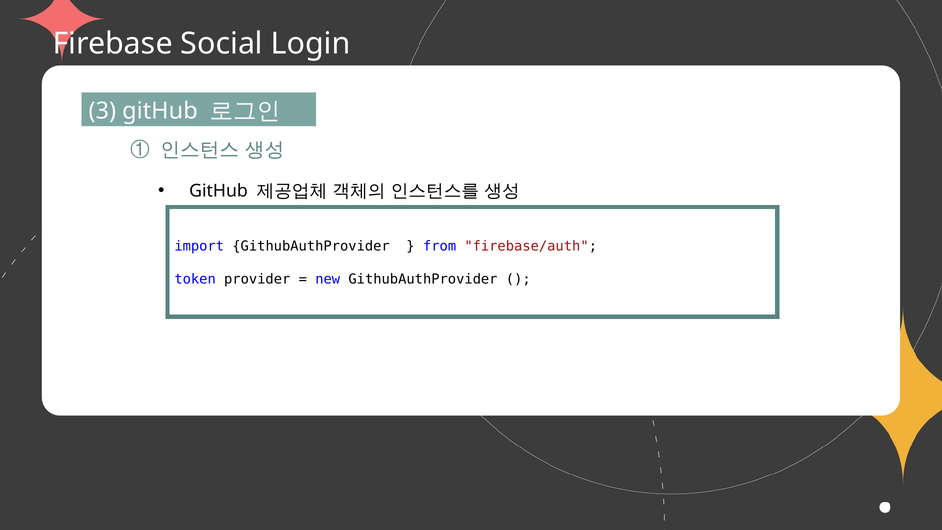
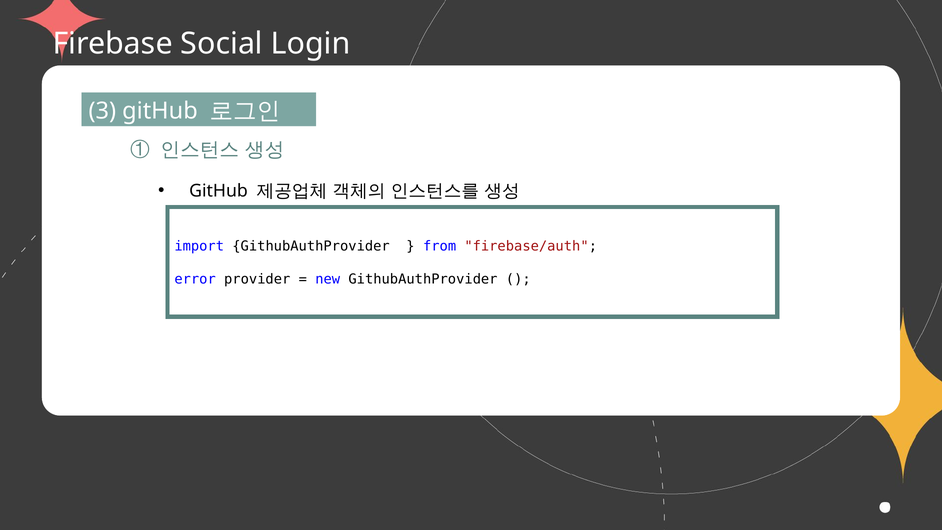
token: token -> error
